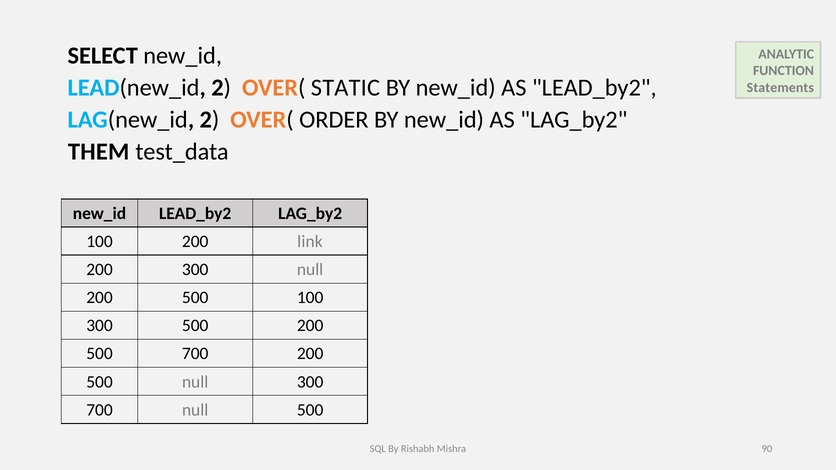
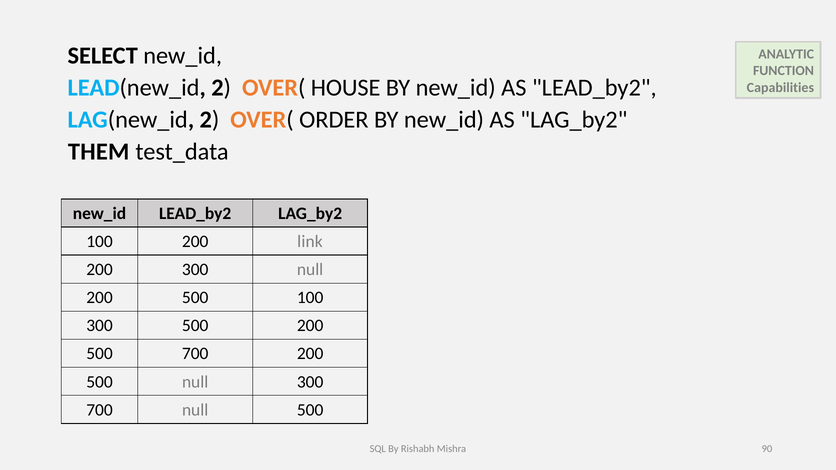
STATIC: STATIC -> HOUSE
Statements: Statements -> Capabilities
